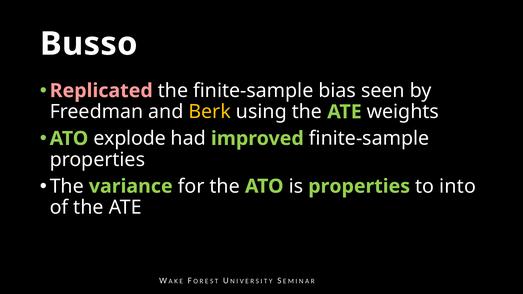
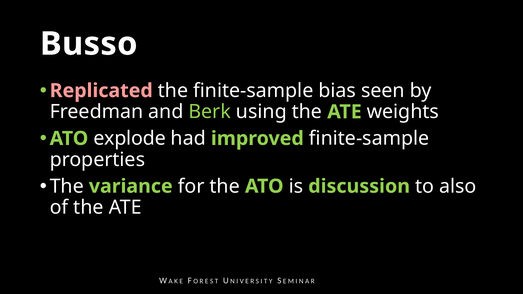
Berk colour: yellow -> light green
is properties: properties -> discussion
into: into -> also
